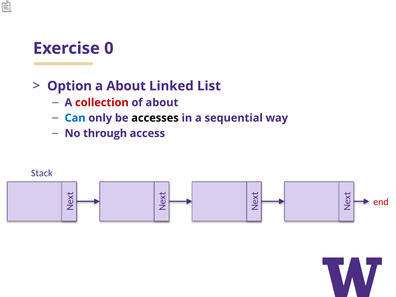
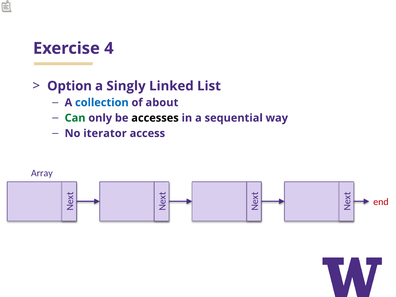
0: 0 -> 4
a About: About -> Singly
collection colour: red -> blue
Can colour: blue -> green
through: through -> iterator
Stack: Stack -> Array
